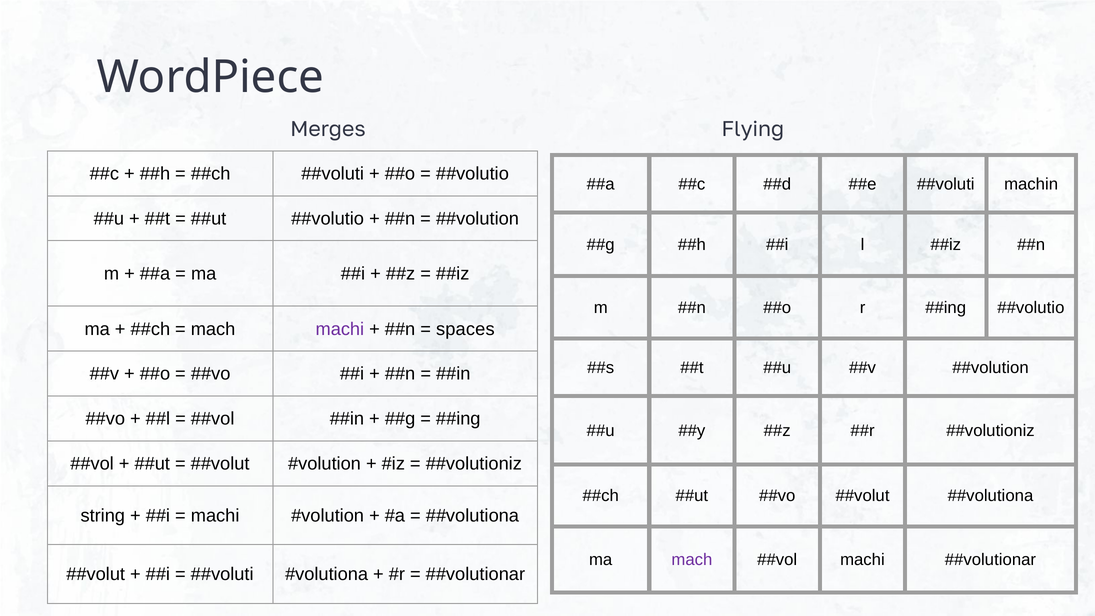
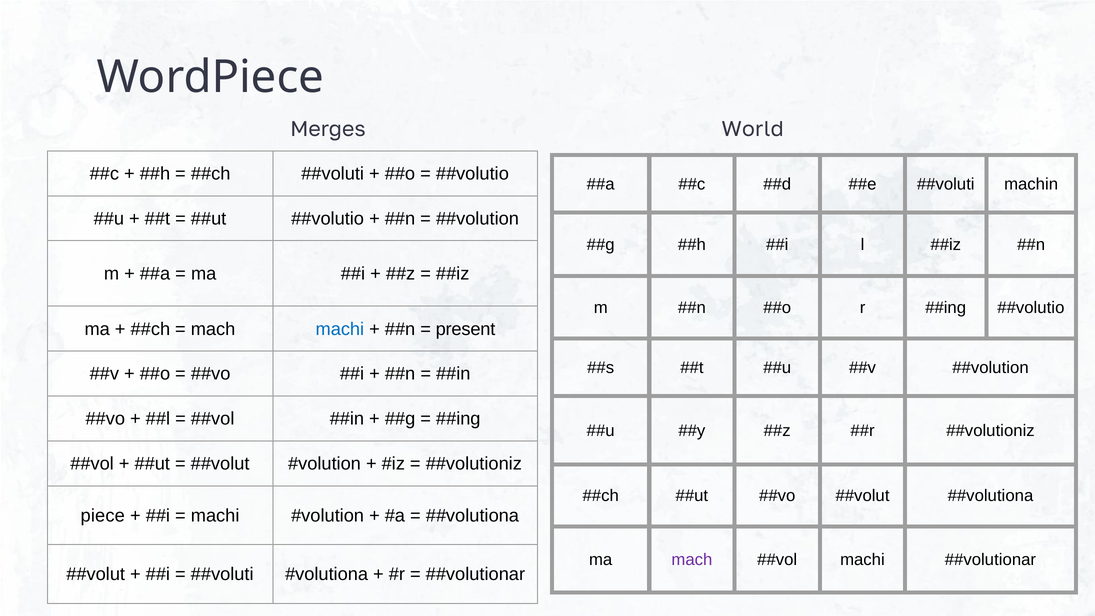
Flying: Flying -> World
machi at (340, 329) colour: purple -> blue
spaces: spaces -> present
string: string -> piece
